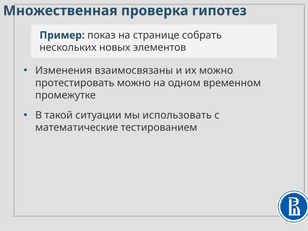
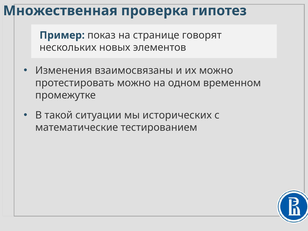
собрать: собрать -> говорят
использовать: использовать -> исторических
